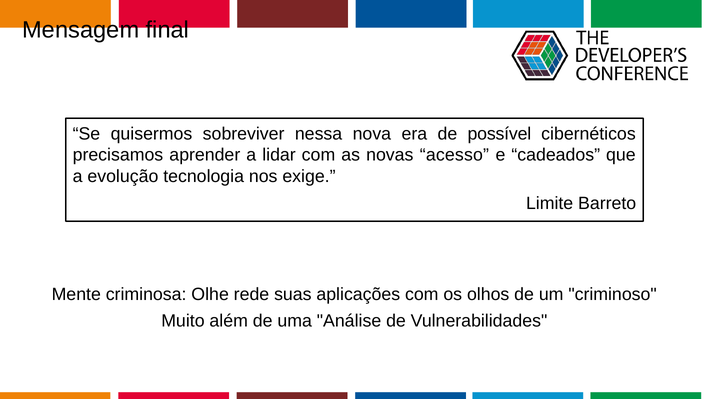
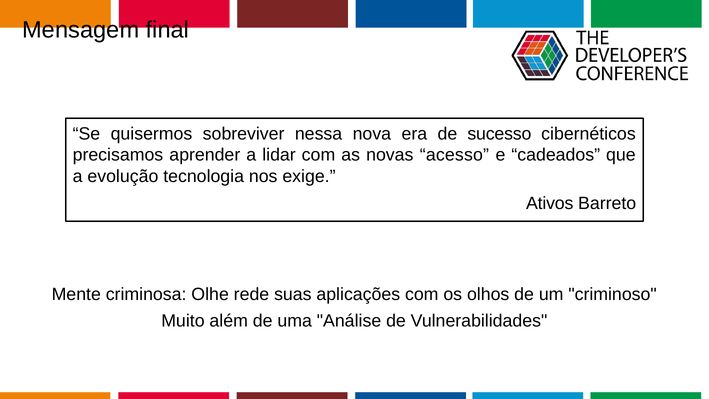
possível: possível -> sucesso
Limite: Limite -> Ativos
